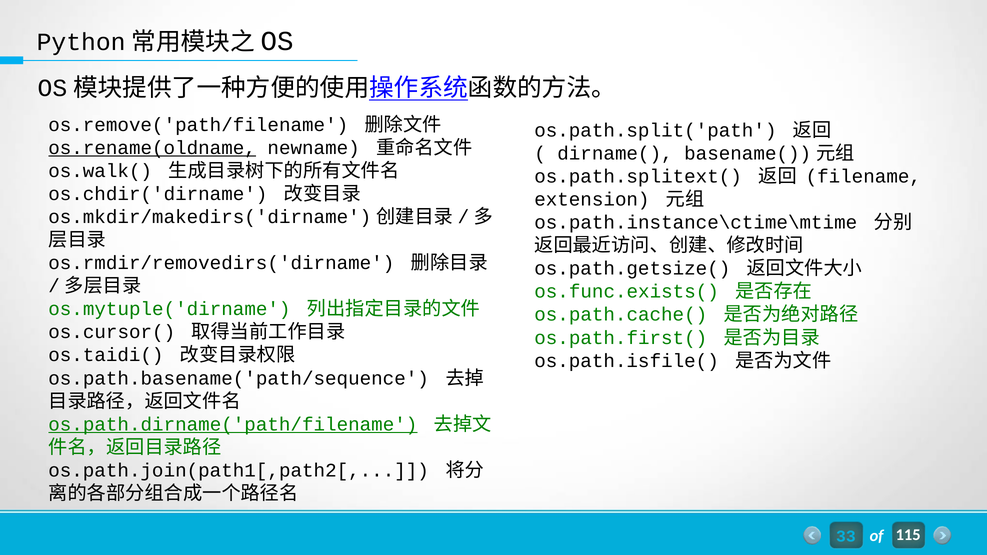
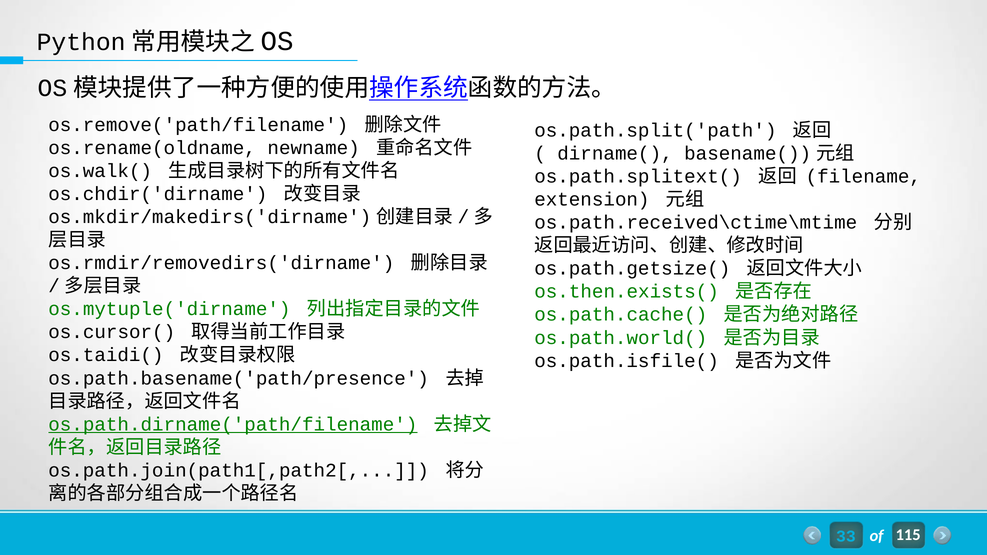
os.rename(oldname underline: present -> none
os.path.instance\ctime\mtime: os.path.instance\ctime\mtime -> os.path.received\ctime\mtime
os.func.exists(: os.func.exists( -> os.then.exists(
os.path.first(: os.path.first( -> os.path.world(
os.path.basename('path/sequence: os.path.basename('path/sequence -> os.path.basename('path/presence
